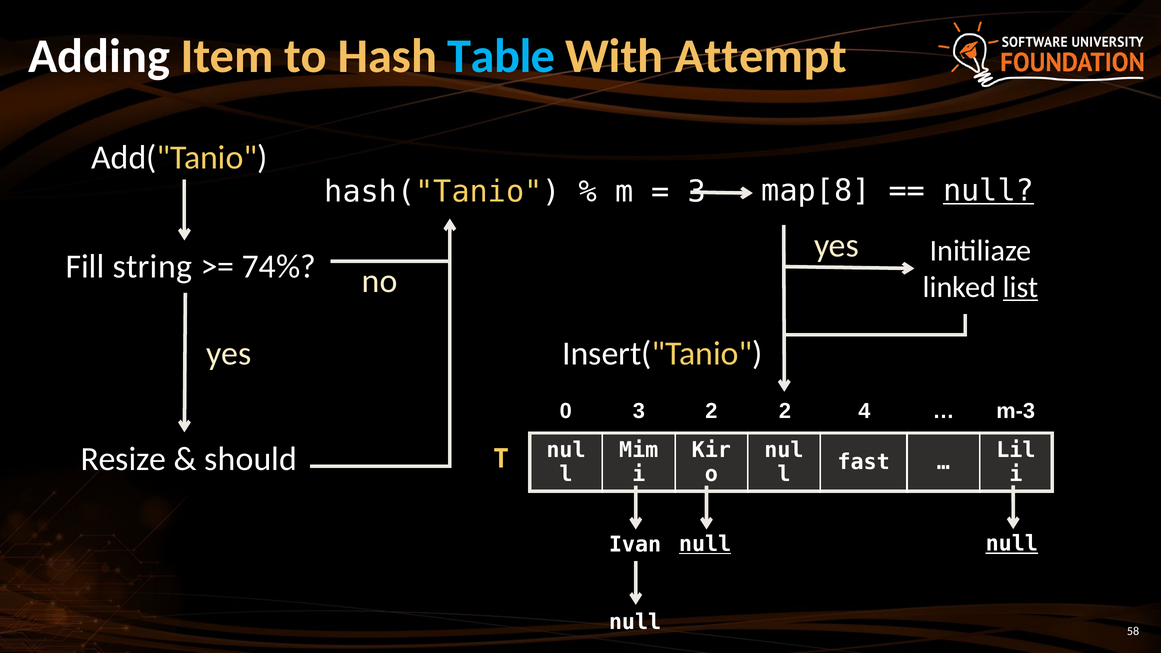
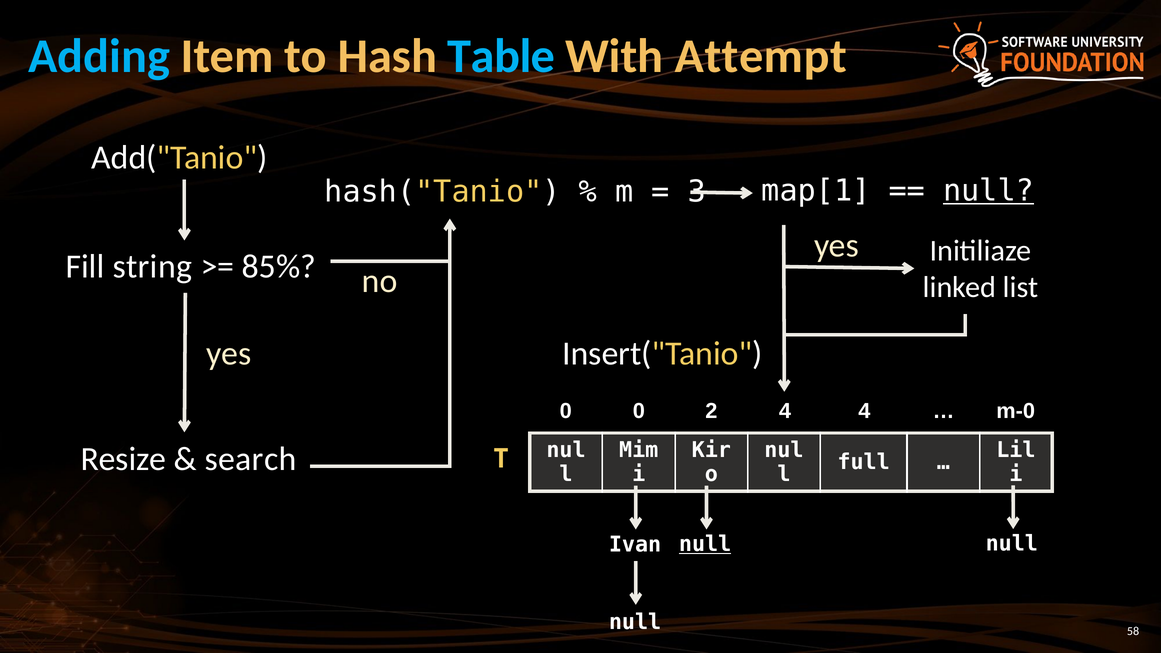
Adding colour: white -> light blue
map[8: map[8 -> map[1
74%: 74% -> 85%
list underline: present -> none
0 3: 3 -> 0
2 2: 2 -> 4
m-3: m-3 -> m-0
should: should -> search
fast: fast -> full
null at (1012, 544) underline: present -> none
